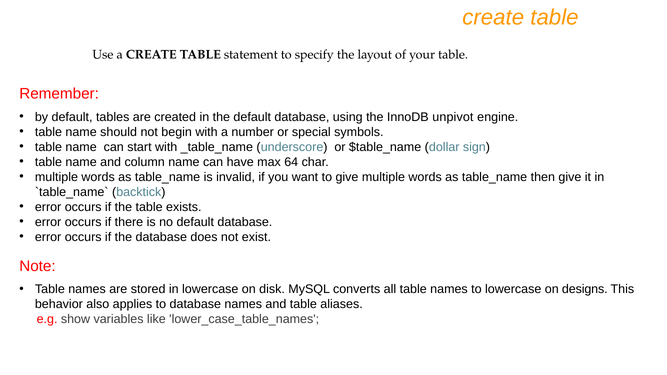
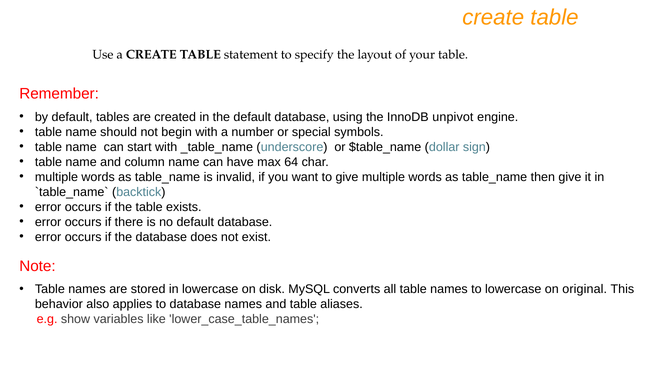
designs: designs -> original
